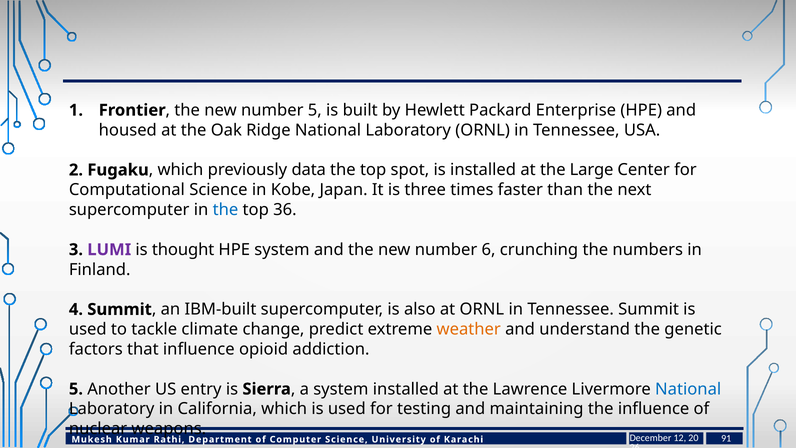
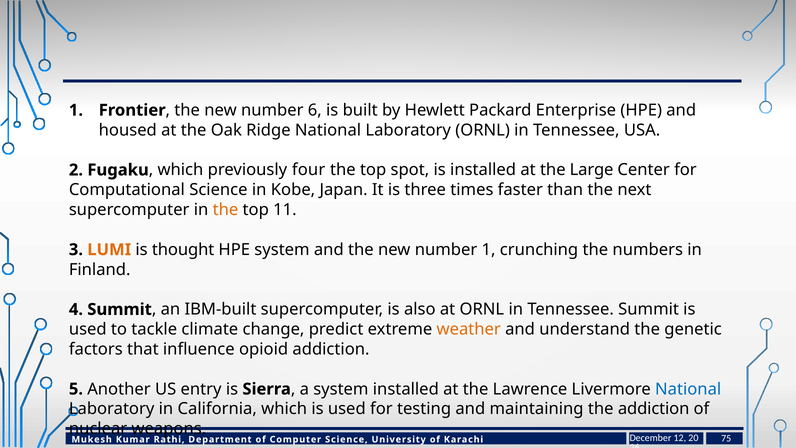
number 5: 5 -> 6
data: data -> four
the at (225, 210) colour: blue -> orange
36: 36 -> 11
LUMI colour: purple -> orange
number 6: 6 -> 1
the influence: influence -> addiction
91: 91 -> 75
